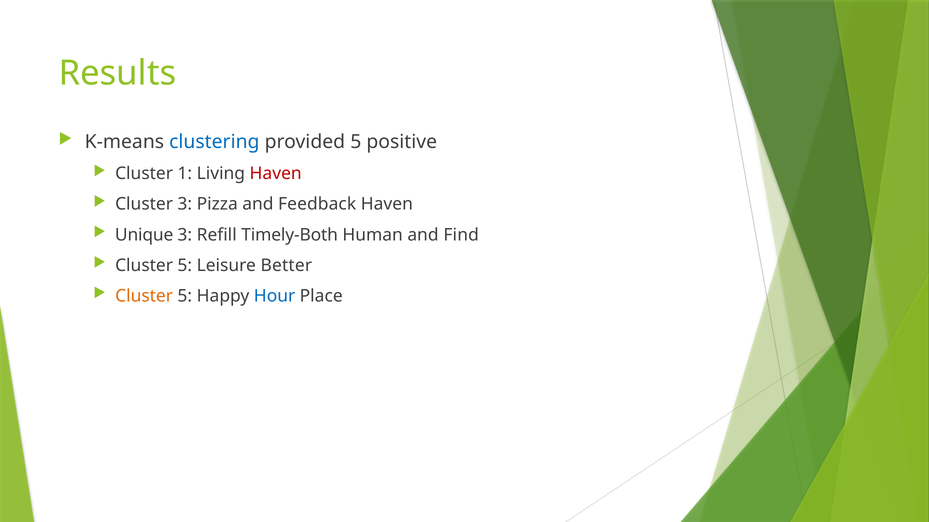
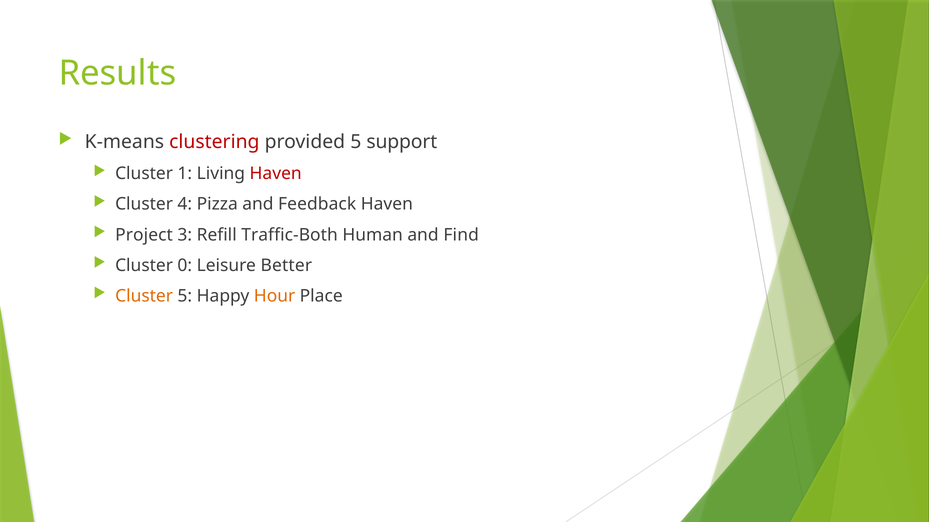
clustering colour: blue -> red
positive: positive -> support
Cluster 3: 3 -> 4
Unique: Unique -> Project
Timely-Both: Timely-Both -> Traffic-Both
5 at (185, 266): 5 -> 0
Hour colour: blue -> orange
